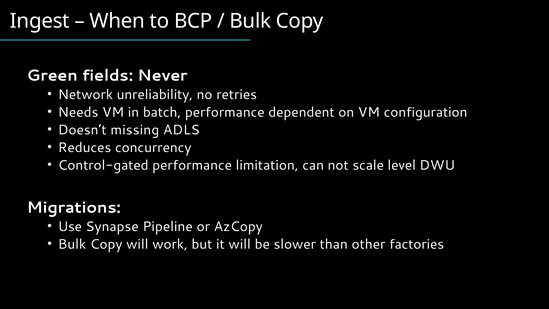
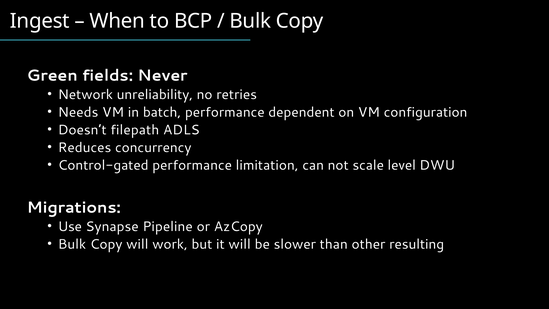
missing: missing -> filepath
factories: factories -> resulting
